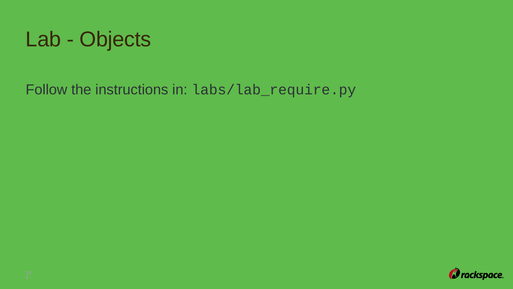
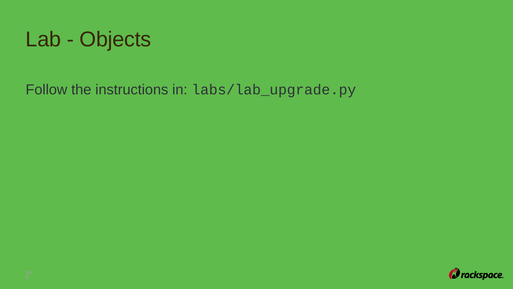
labs/lab_require.py: labs/lab_require.py -> labs/lab_upgrade.py
